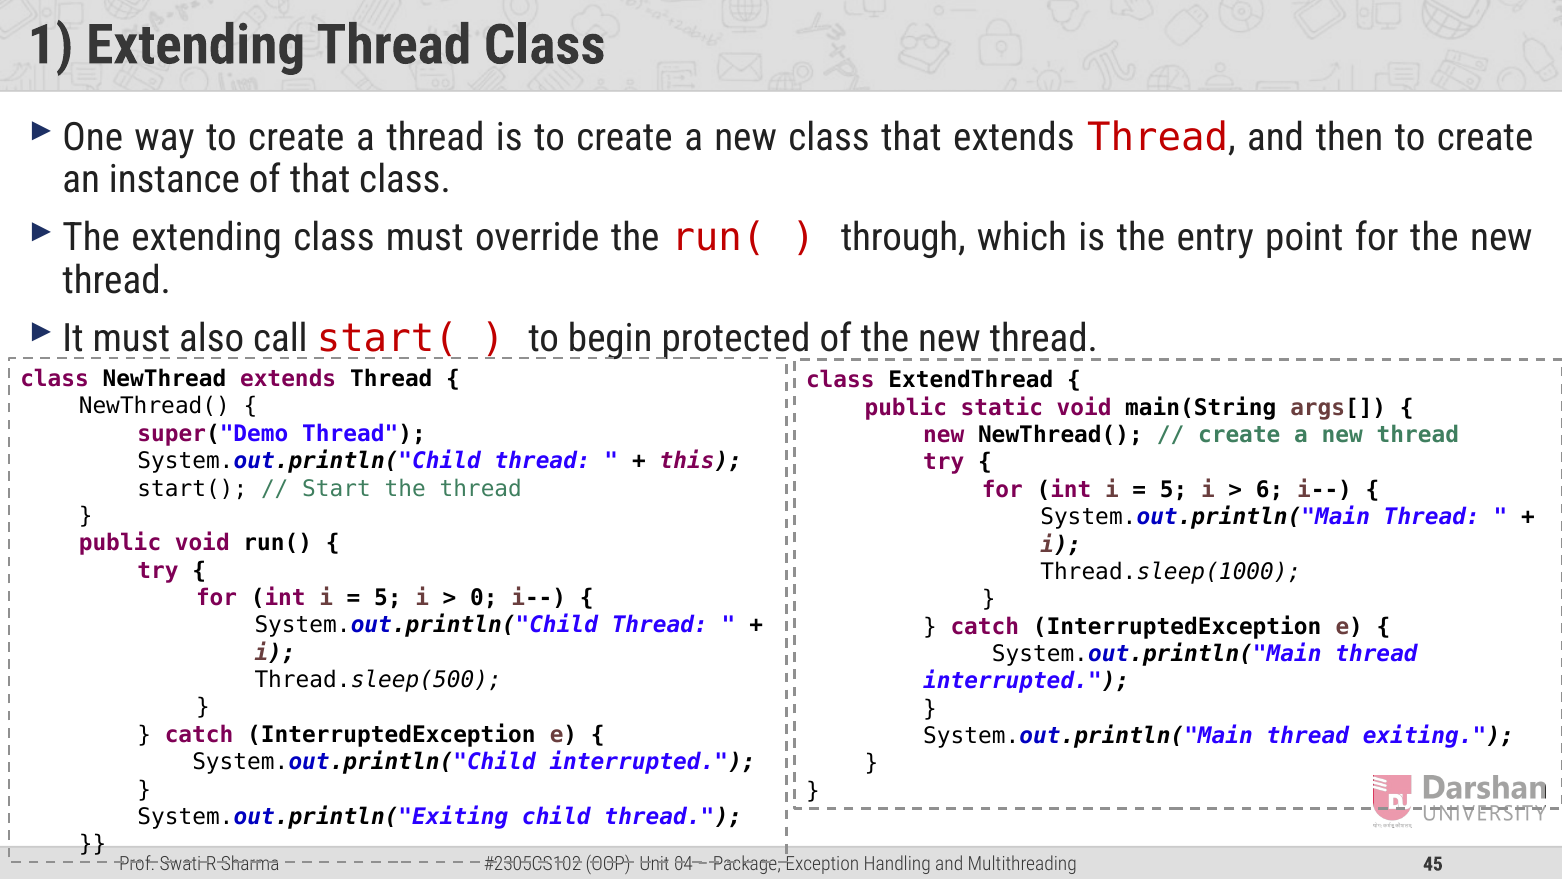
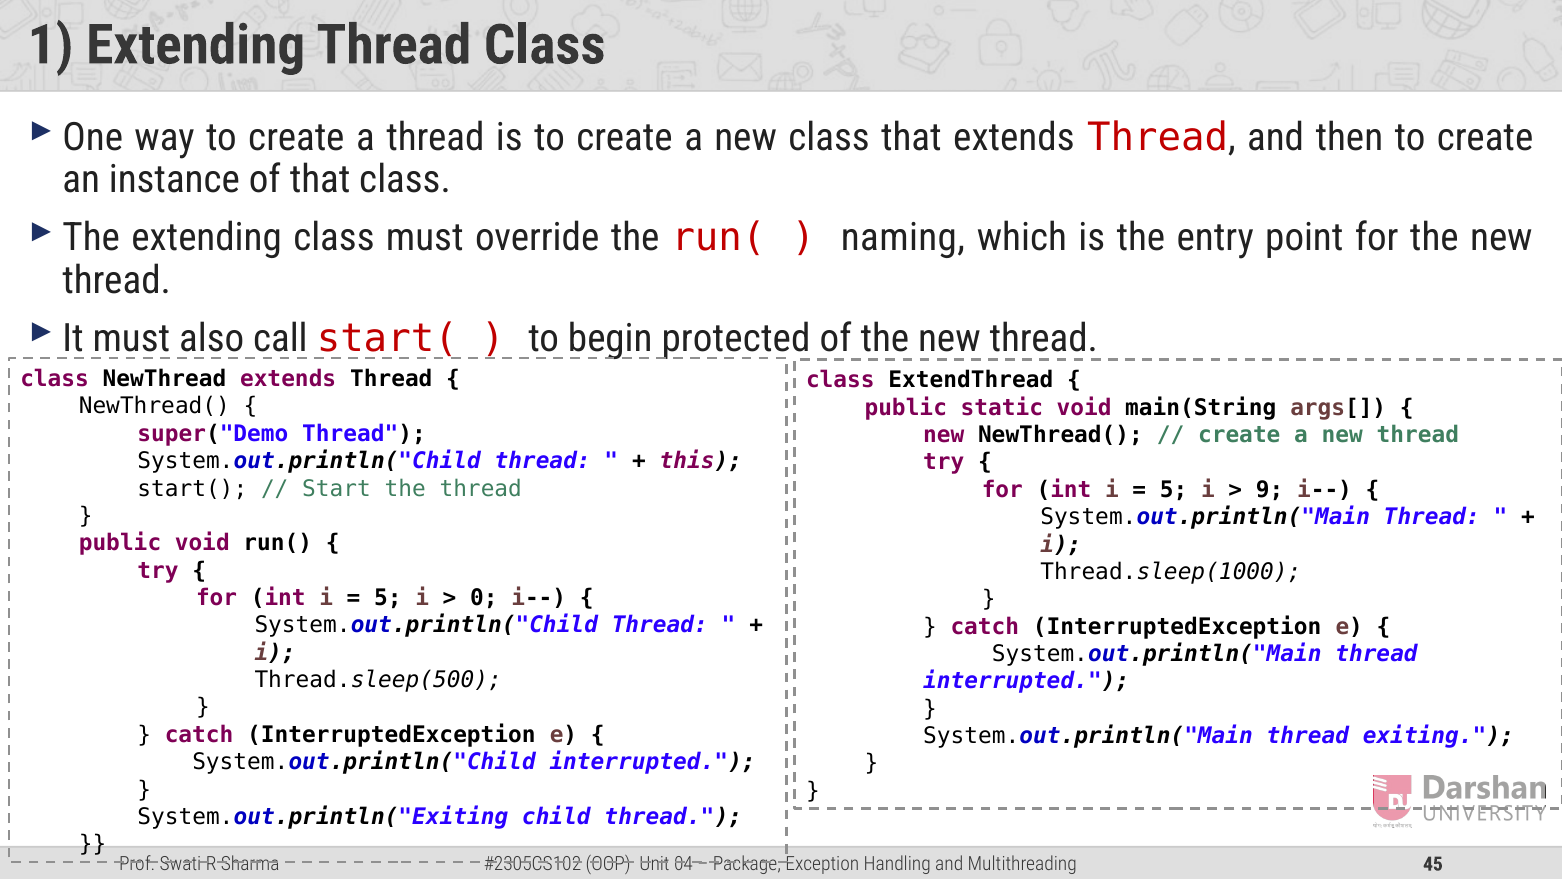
through: through -> naming
6: 6 -> 9
